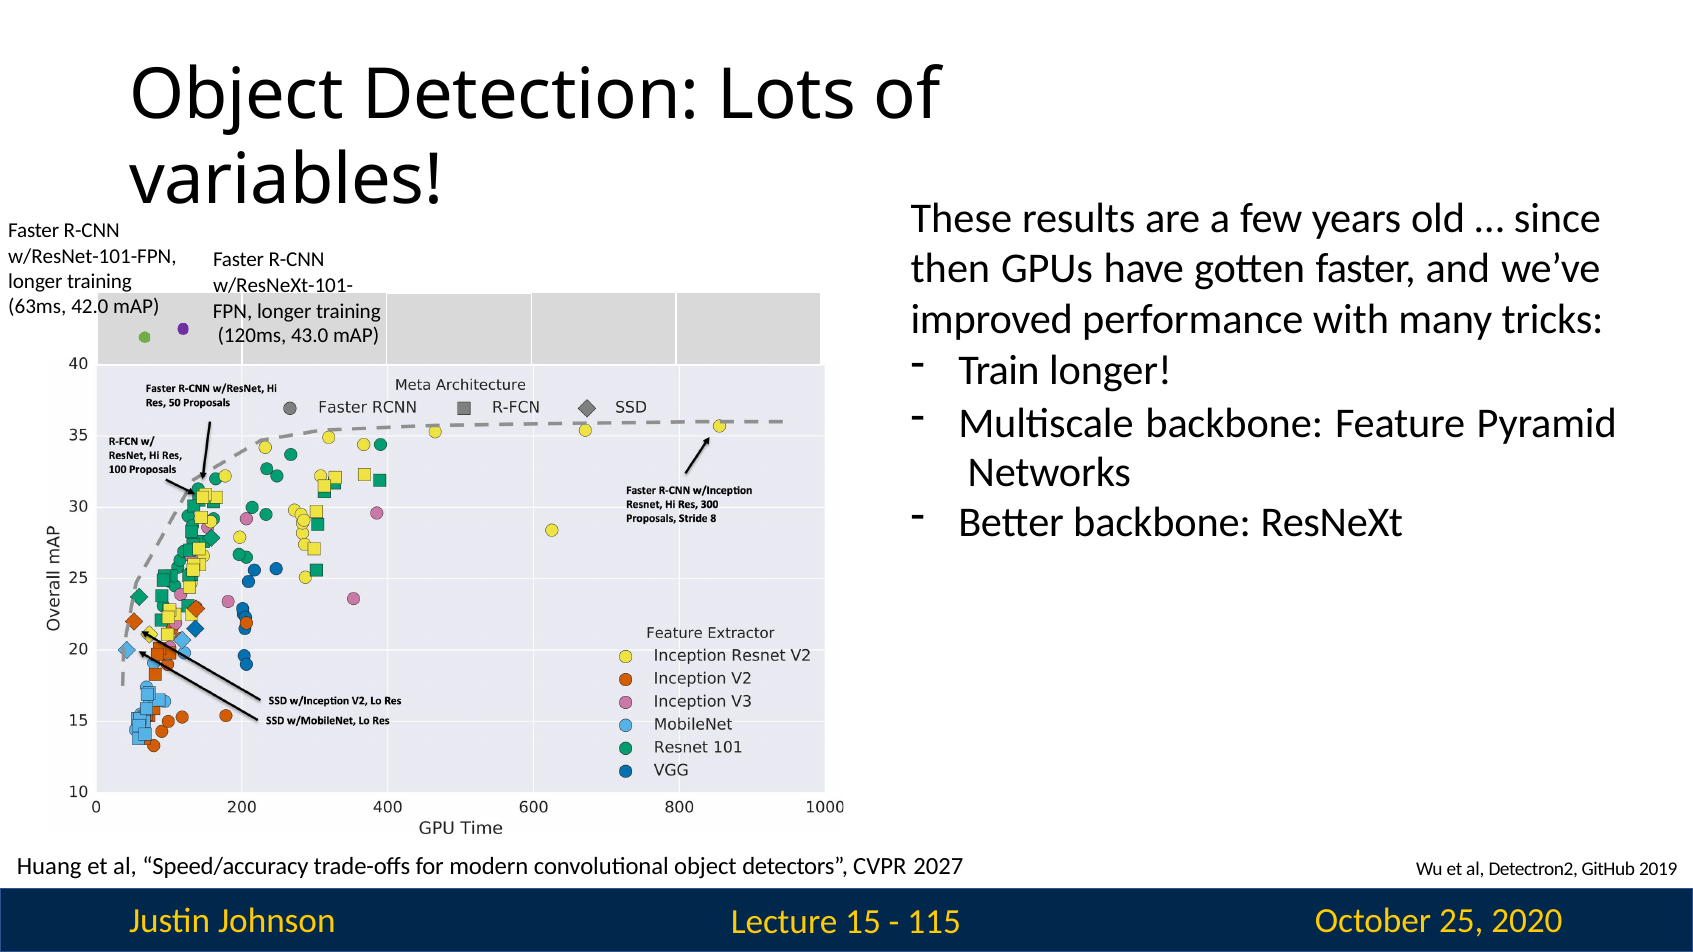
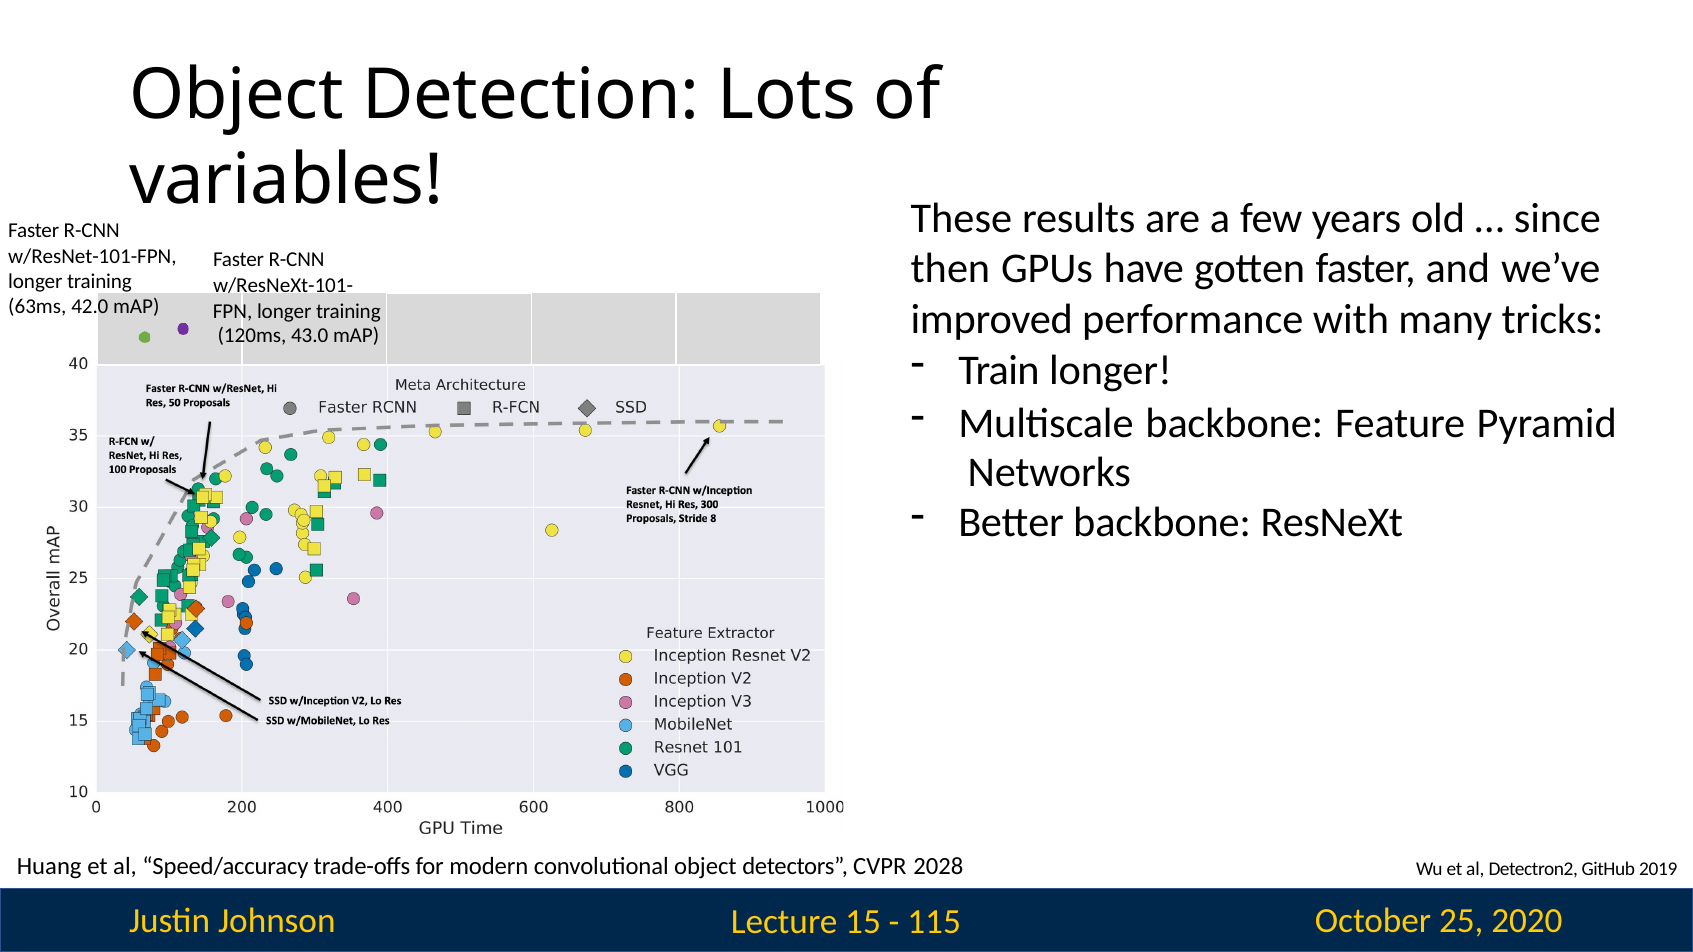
2027: 2027 -> 2028
